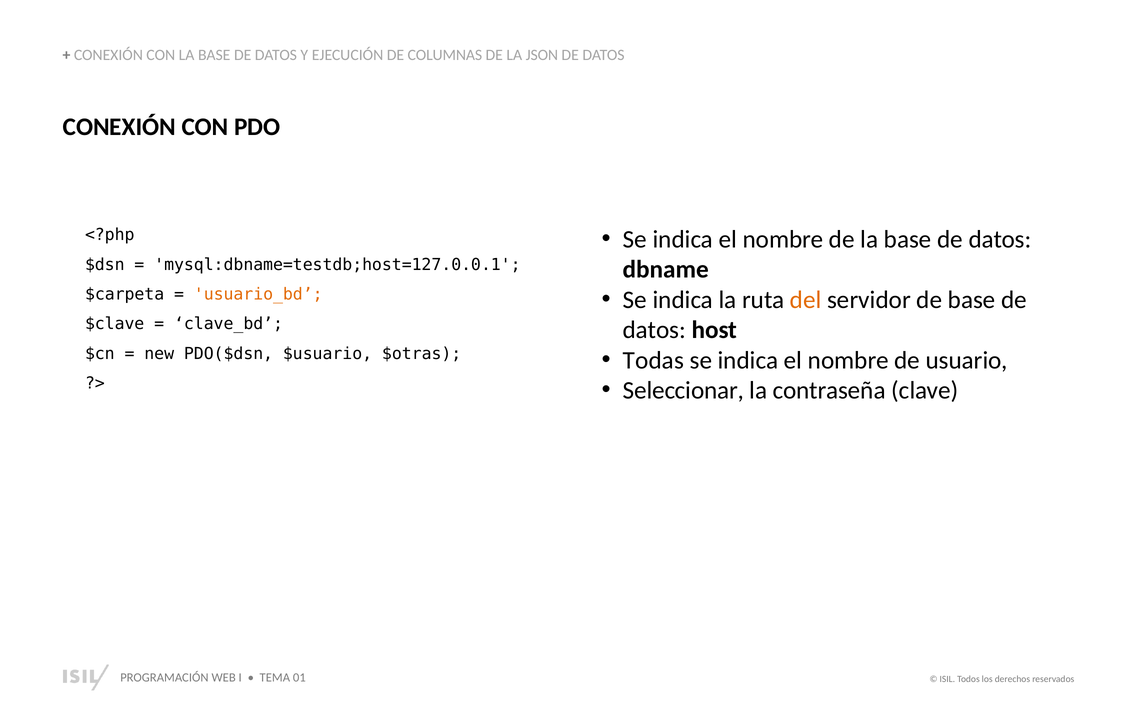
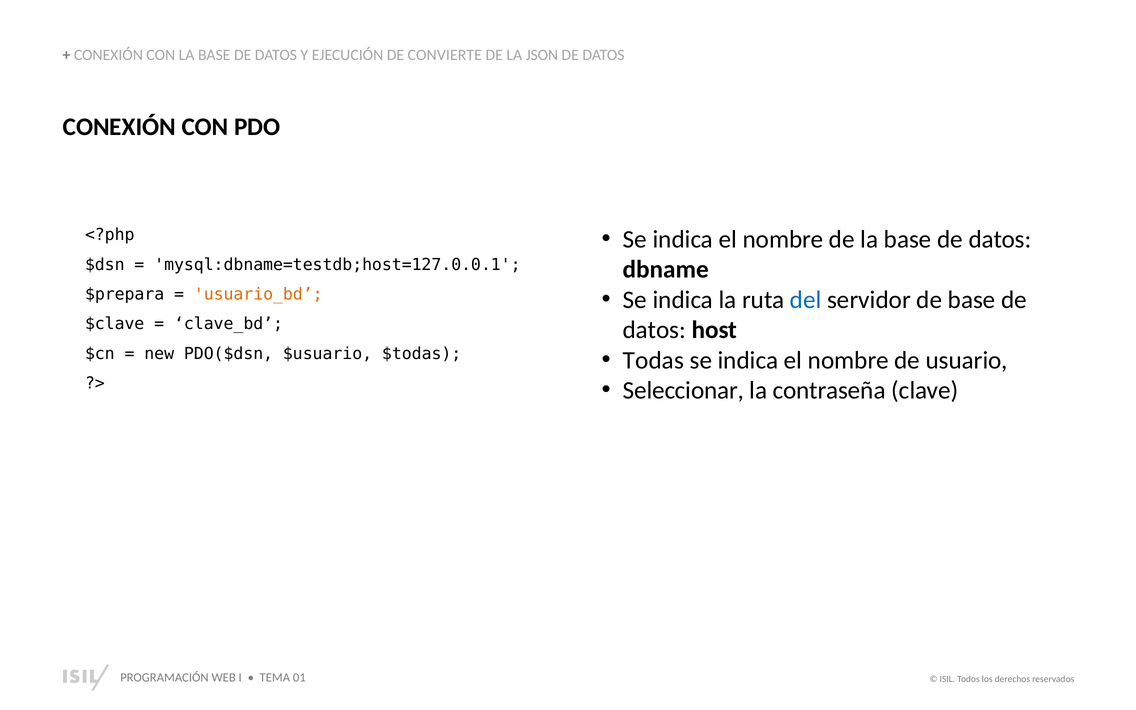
COLUMNAS: COLUMNAS -> CONVIERTE
del colour: orange -> blue
$carpeta: $carpeta -> $prepara
$otras: $otras -> $todas
